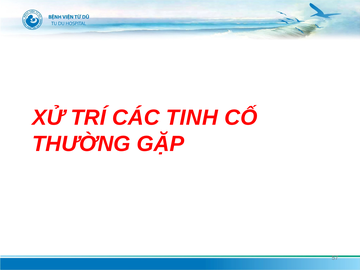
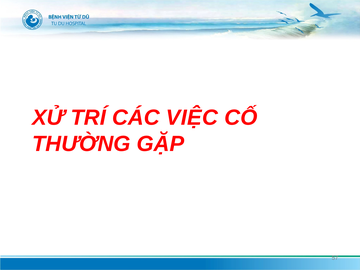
TINH: TINH -> VIỆC
